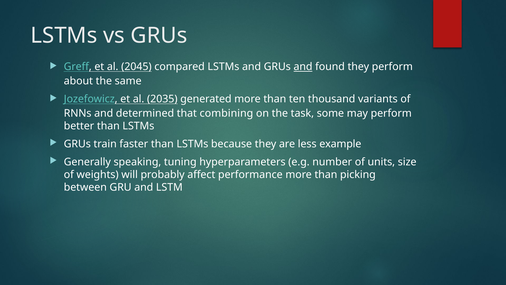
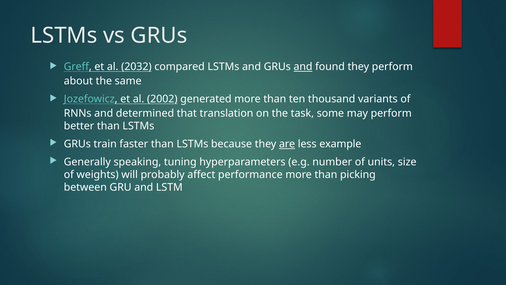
2045: 2045 -> 2032
2035: 2035 -> 2002
combining: combining -> translation
are underline: none -> present
